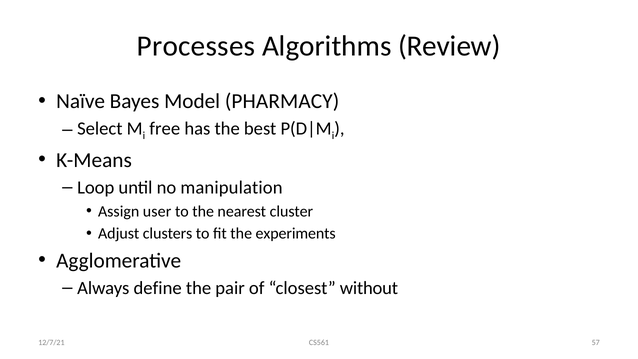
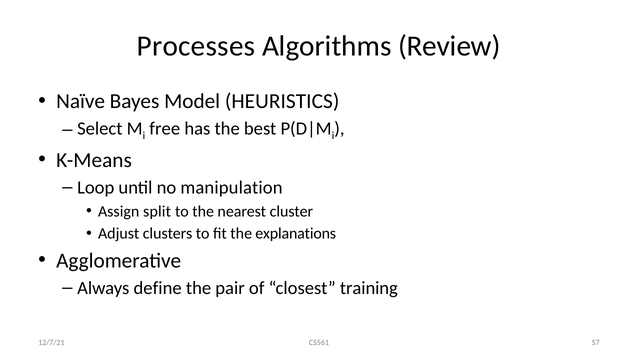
PHARMACY: PHARMACY -> HEURISTICS
user: user -> split
experiments: experiments -> explanations
without: without -> training
